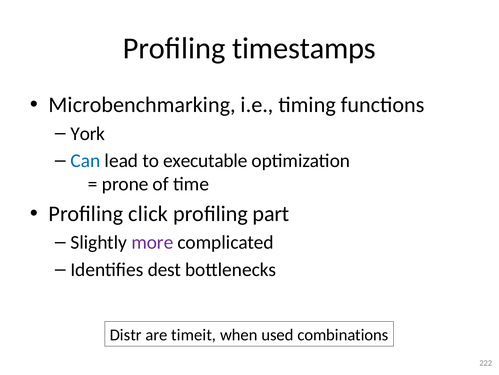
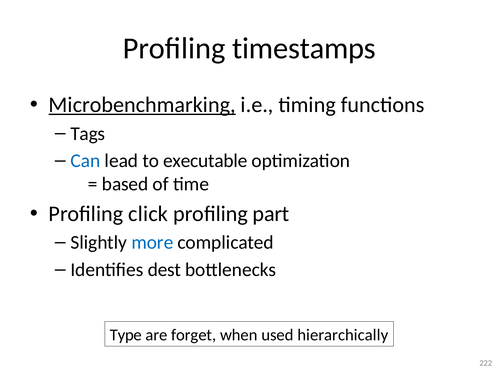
Microbenchmarking underline: none -> present
York: York -> Tags
prone: prone -> based
more colour: purple -> blue
Distr: Distr -> Type
timeit: timeit -> forget
combinations: combinations -> hierarchically
